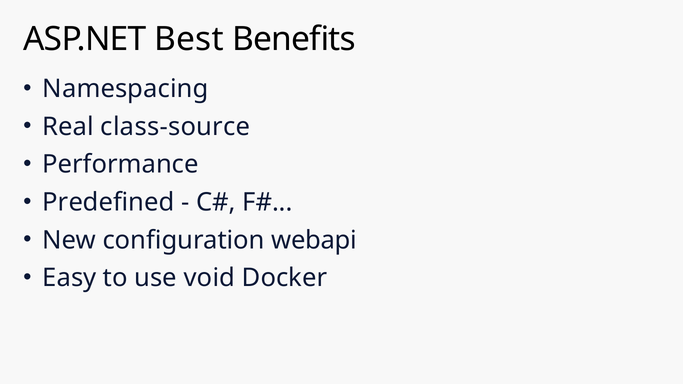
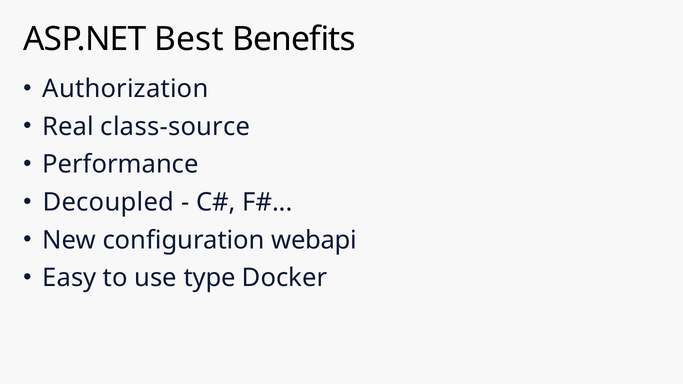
Namespacing: Namespacing -> Authorization
Predefined: Predefined -> Decoupled
void: void -> type
